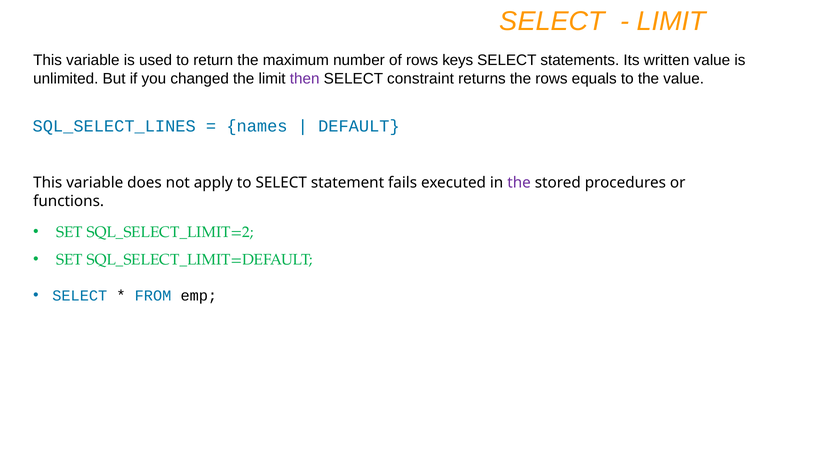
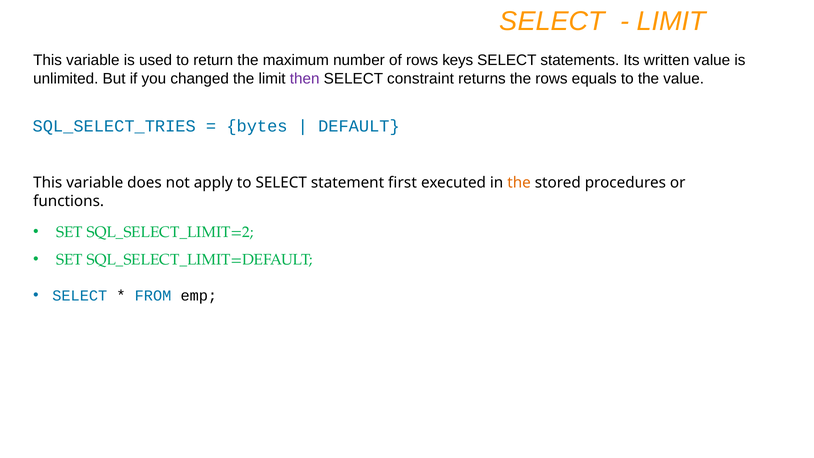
SQL_SELECT_LINES: SQL_SELECT_LINES -> SQL_SELECT_TRIES
names: names -> bytes
fails: fails -> first
the at (519, 183) colour: purple -> orange
